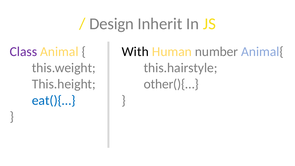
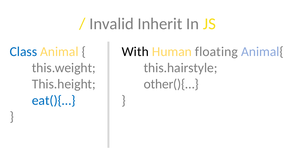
Design: Design -> Invalid
Class colour: purple -> blue
number: number -> floating
